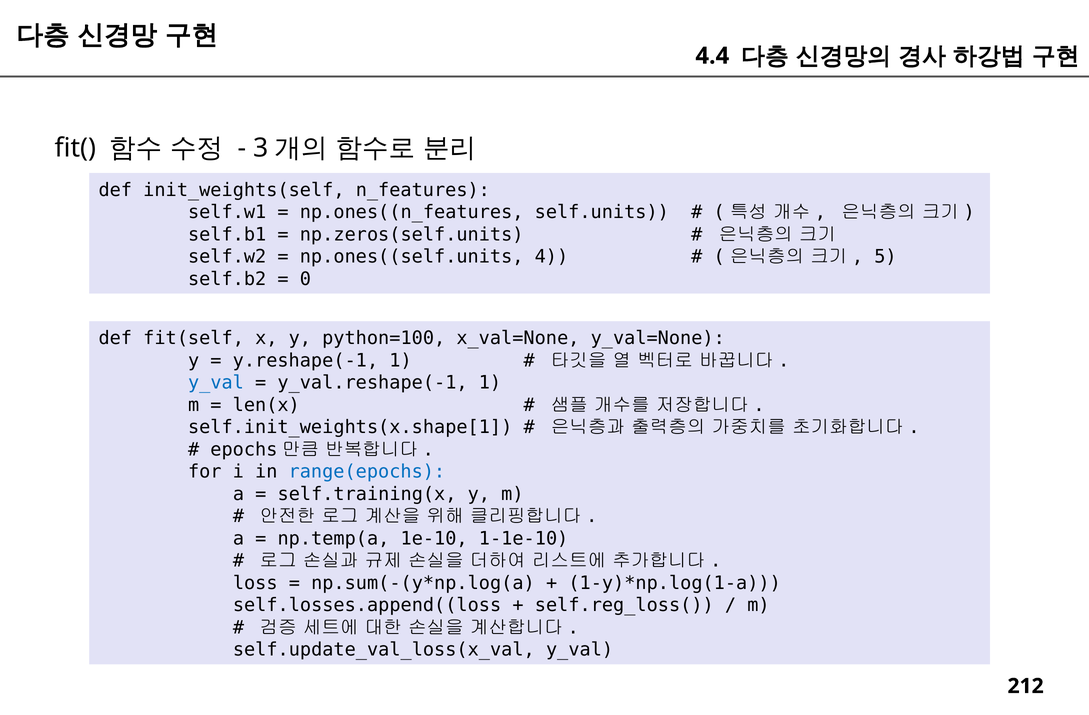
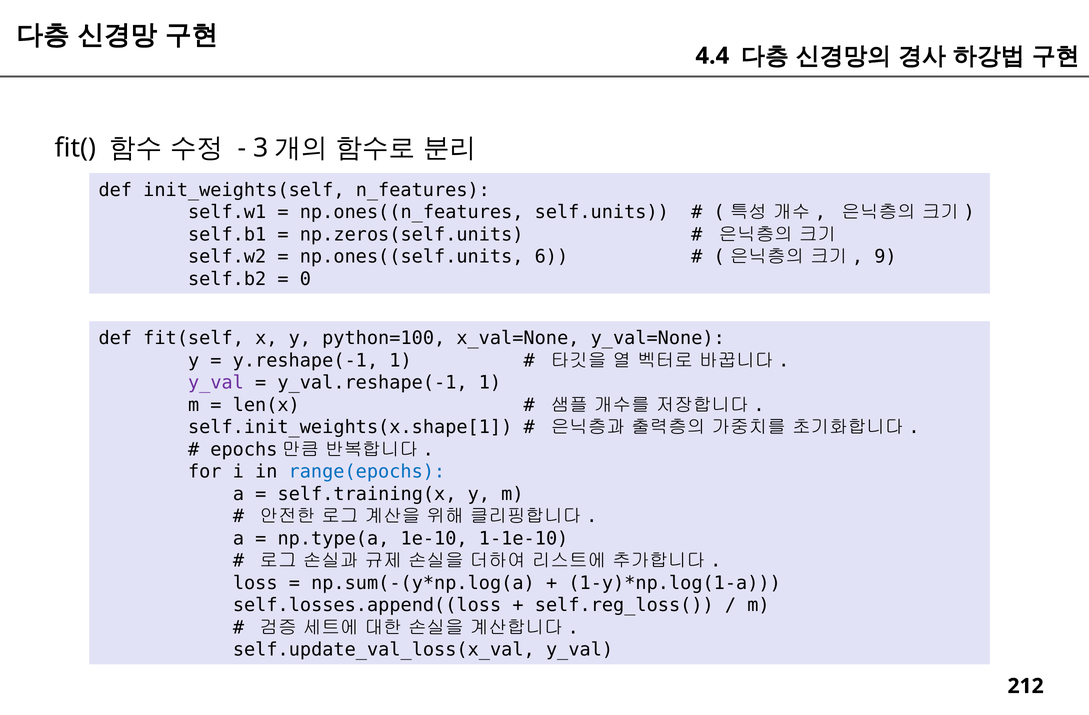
4: 4 -> 6
5: 5 -> 9
y_val at (216, 383) colour: blue -> purple
np.temp(a: np.temp(a -> np.type(a
